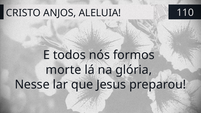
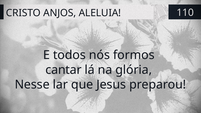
morte: morte -> cantar
